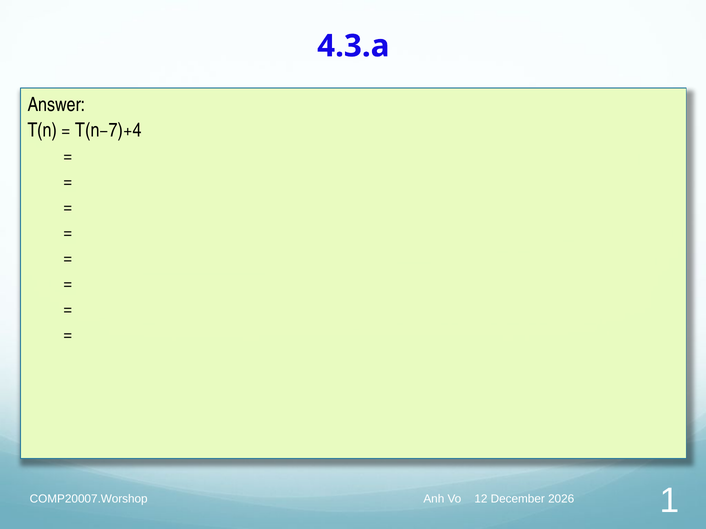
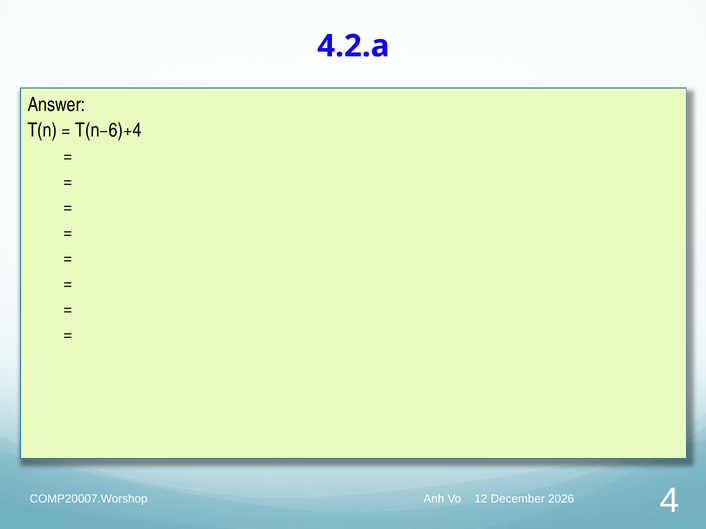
4.3.a: 4.3.a -> 4.2.a
T(n−7)+4: T(n−7)+4 -> T(n−6)+4
1: 1 -> 4
